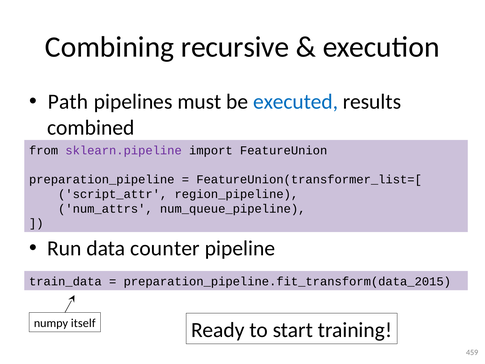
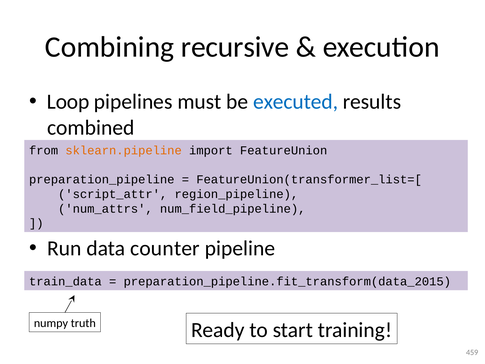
Path: Path -> Loop
sklearn.pipeline colour: purple -> orange
num_queue_pipeline: num_queue_pipeline -> num_field_pipeline
itself: itself -> truth
